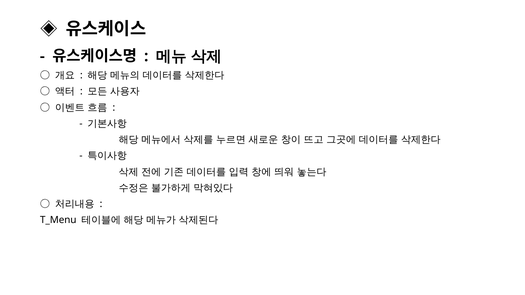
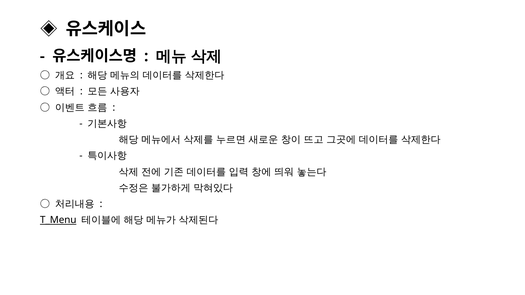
T_Menu underline: none -> present
